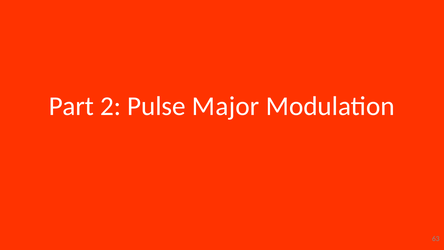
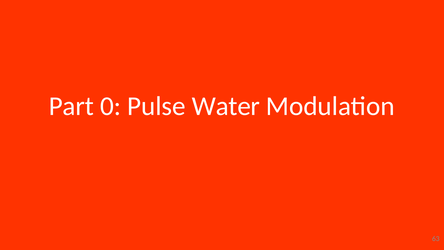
2: 2 -> 0
Major: Major -> Water
